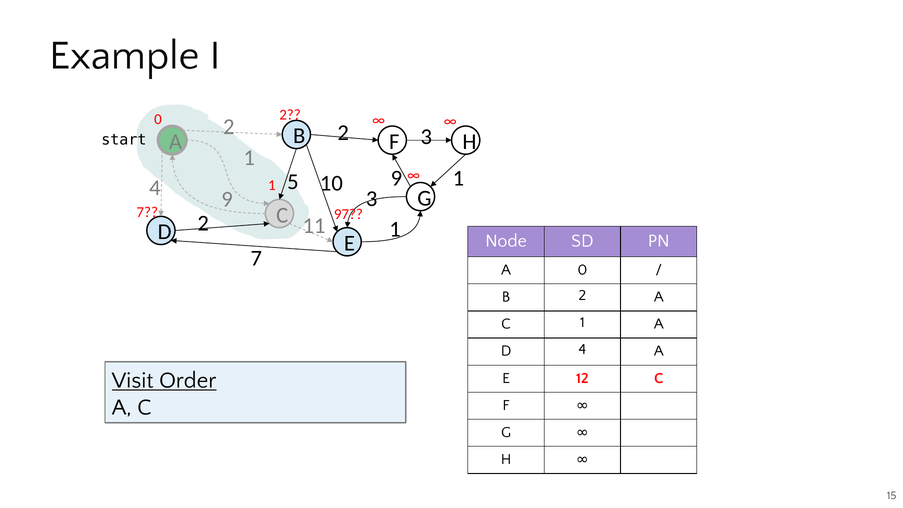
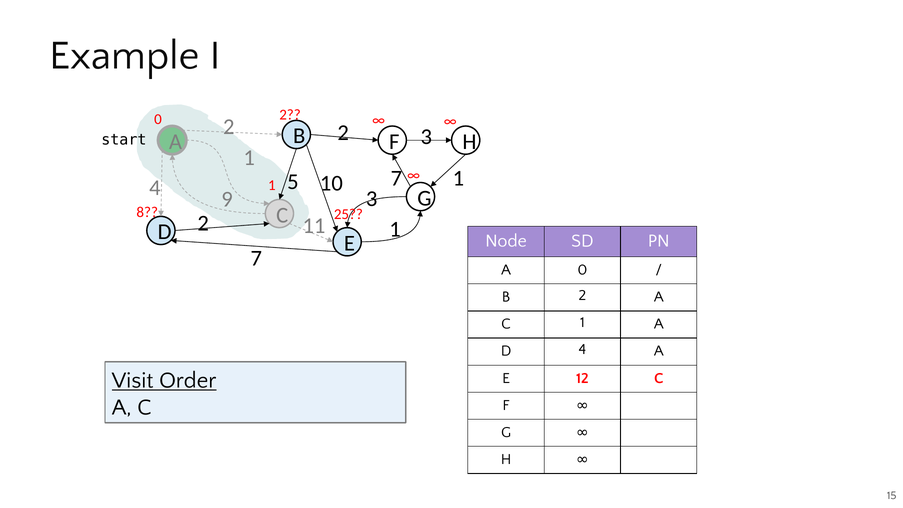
10 9: 9 -> 7
7 at (147, 212): 7 -> 8
97: 97 -> 25
